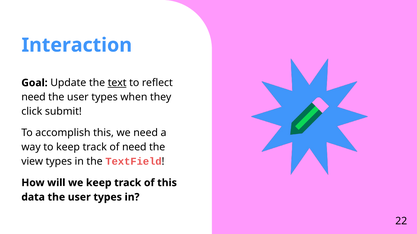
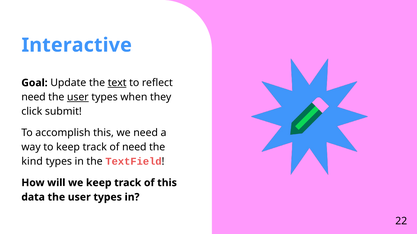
Interaction: Interaction -> Interactive
user at (78, 97) underline: none -> present
view: view -> kind
